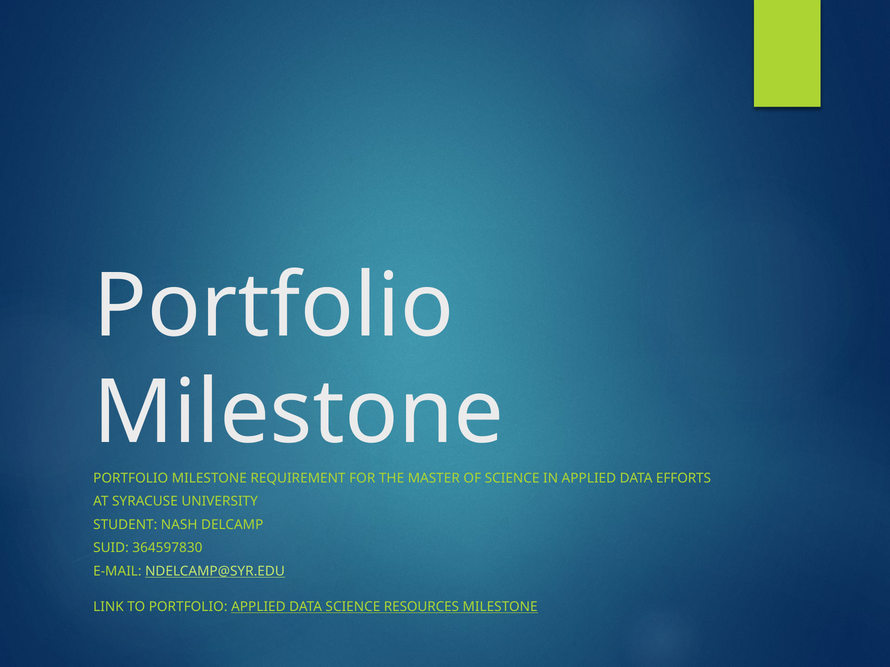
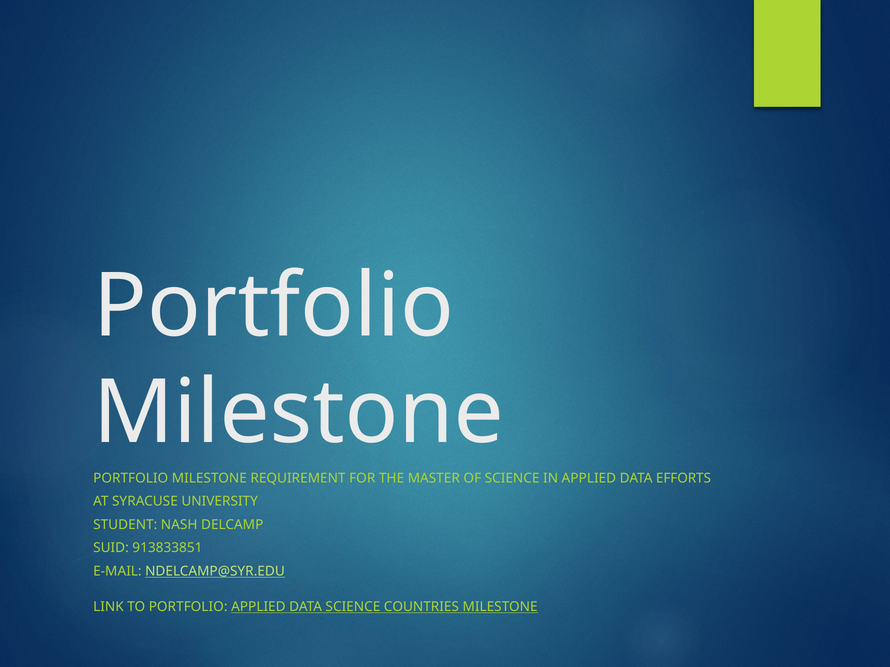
364597830: 364597830 -> 913833851
RESOURCES: RESOURCES -> COUNTRIES
